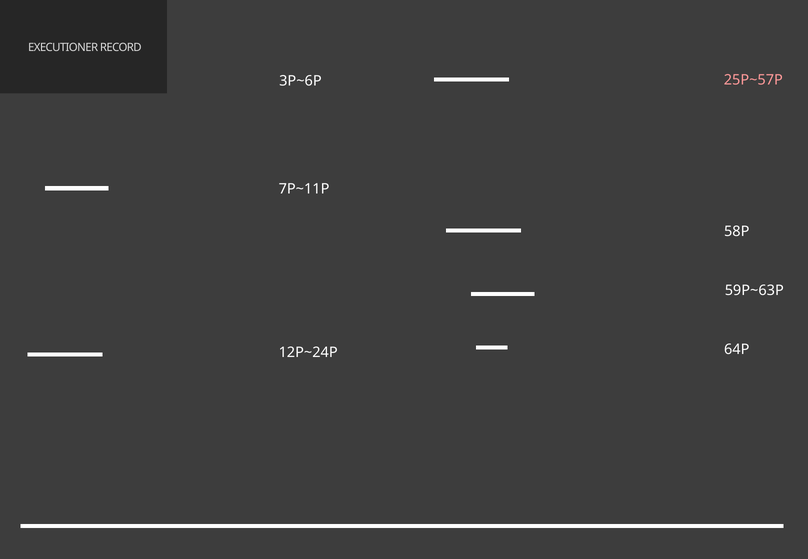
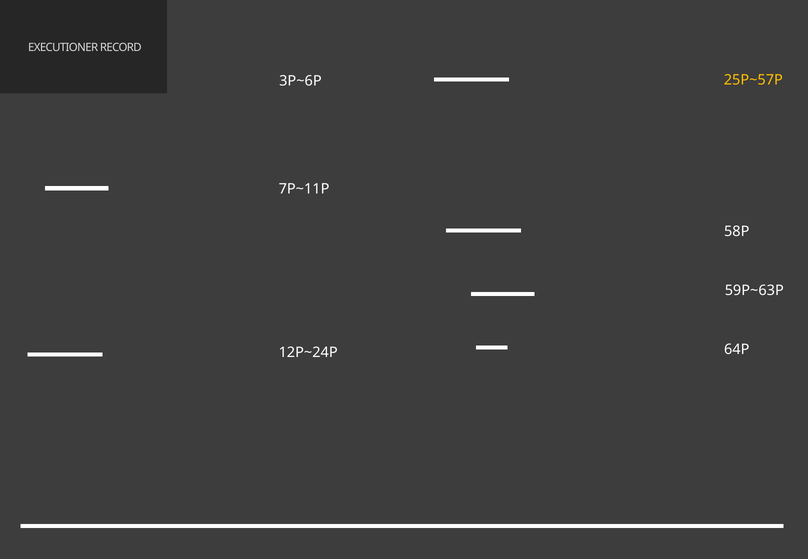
25P~57P colour: pink -> yellow
